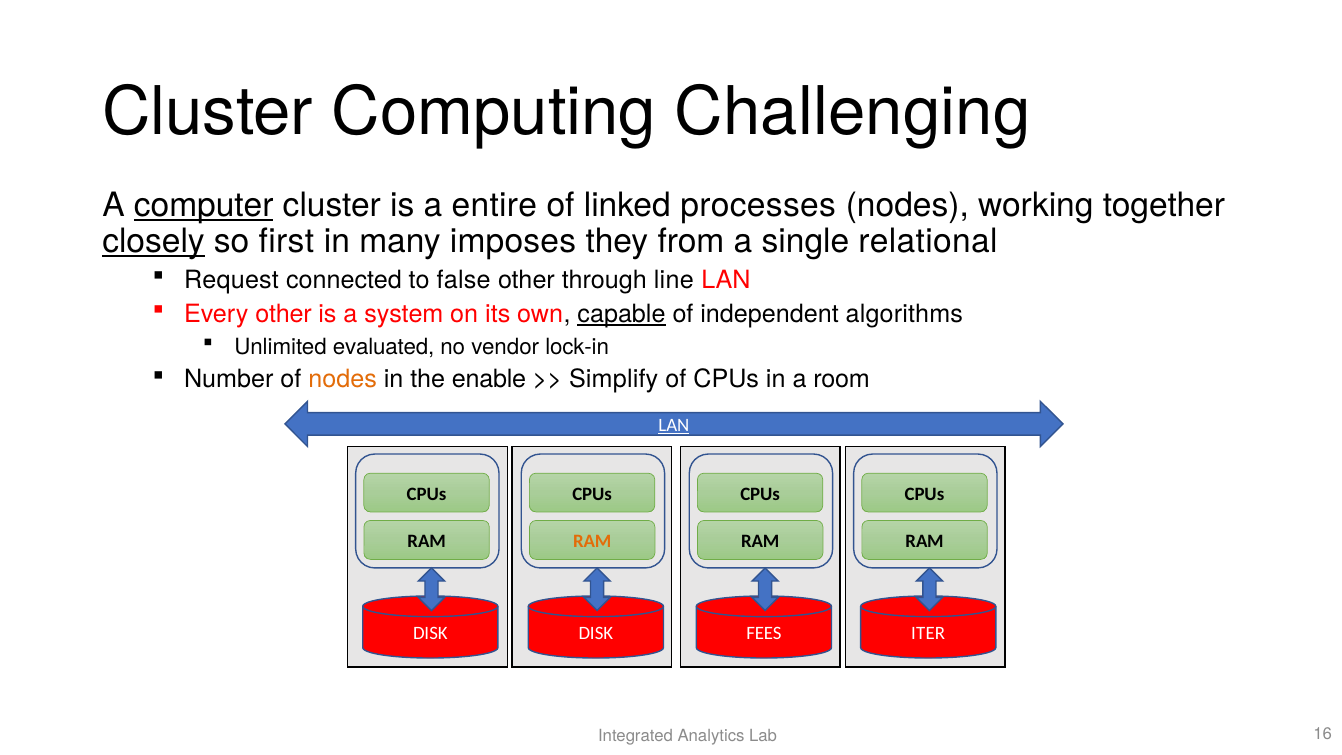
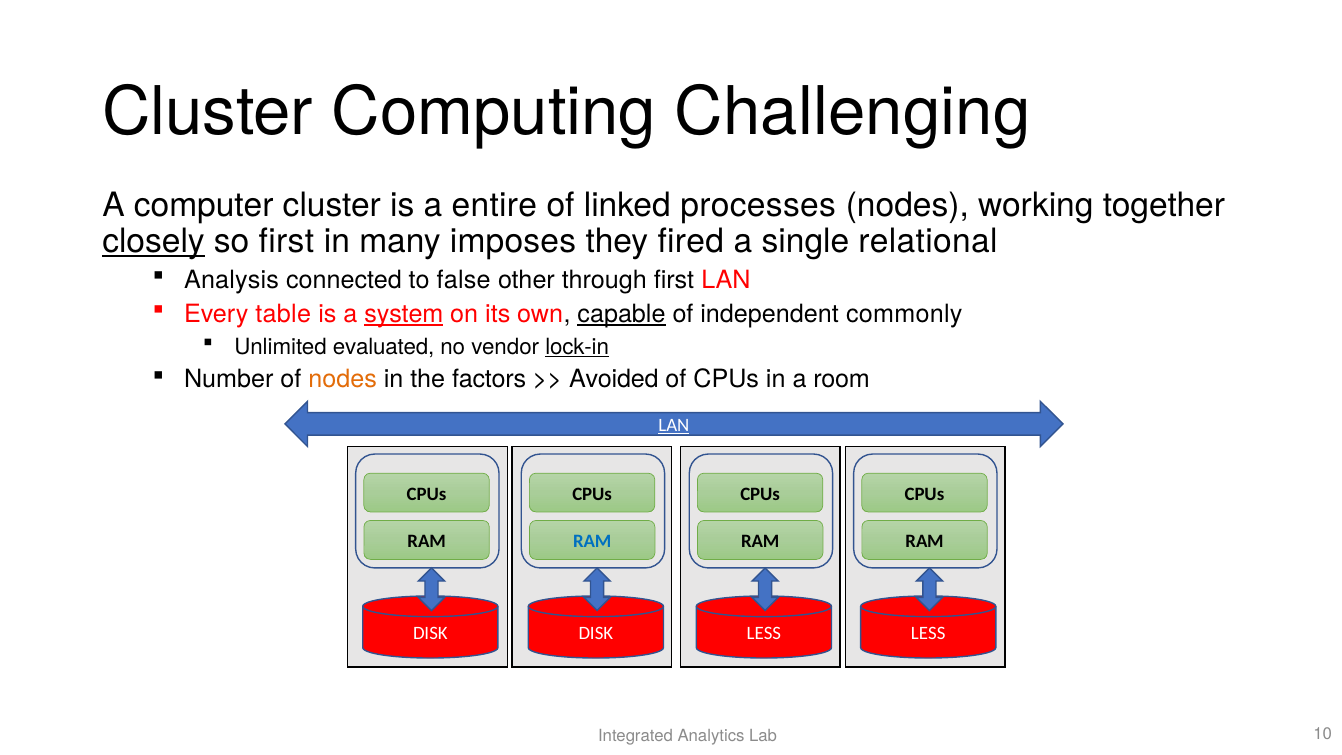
computer underline: present -> none
from: from -> fired
Request: Request -> Analysis
through line: line -> first
Every other: other -> table
system underline: none -> present
algorithms: algorithms -> commonly
lock-in underline: none -> present
enable: enable -> factors
Simplify: Simplify -> Avoided
RAM at (592, 541) colour: orange -> blue
FEES at (764, 633): FEES -> LESS
ITER at (928, 633): ITER -> LESS
16: 16 -> 10
